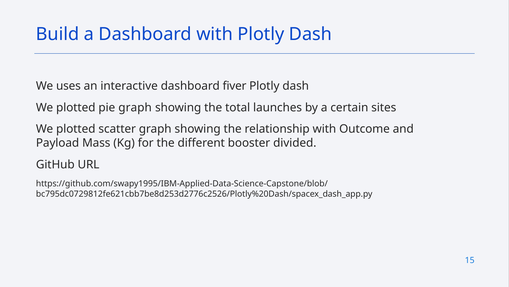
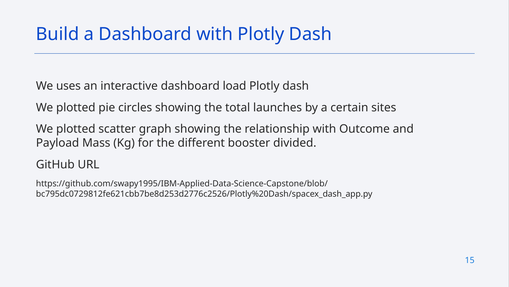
fiver: fiver -> load
pie graph: graph -> circles
